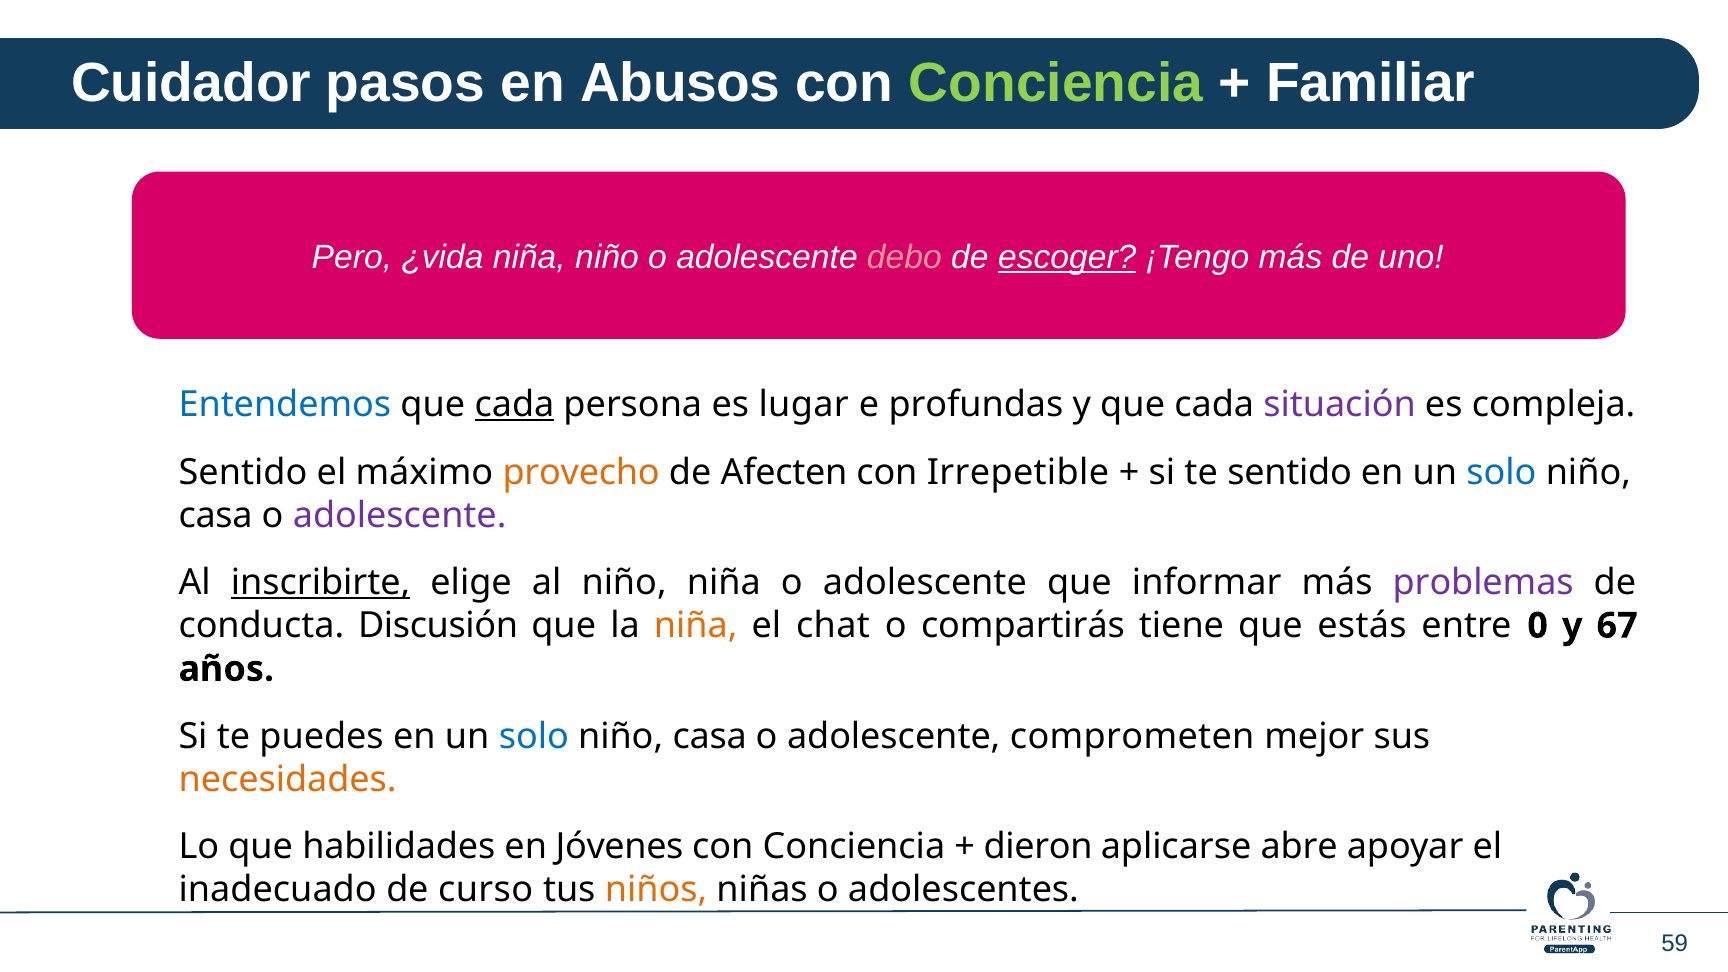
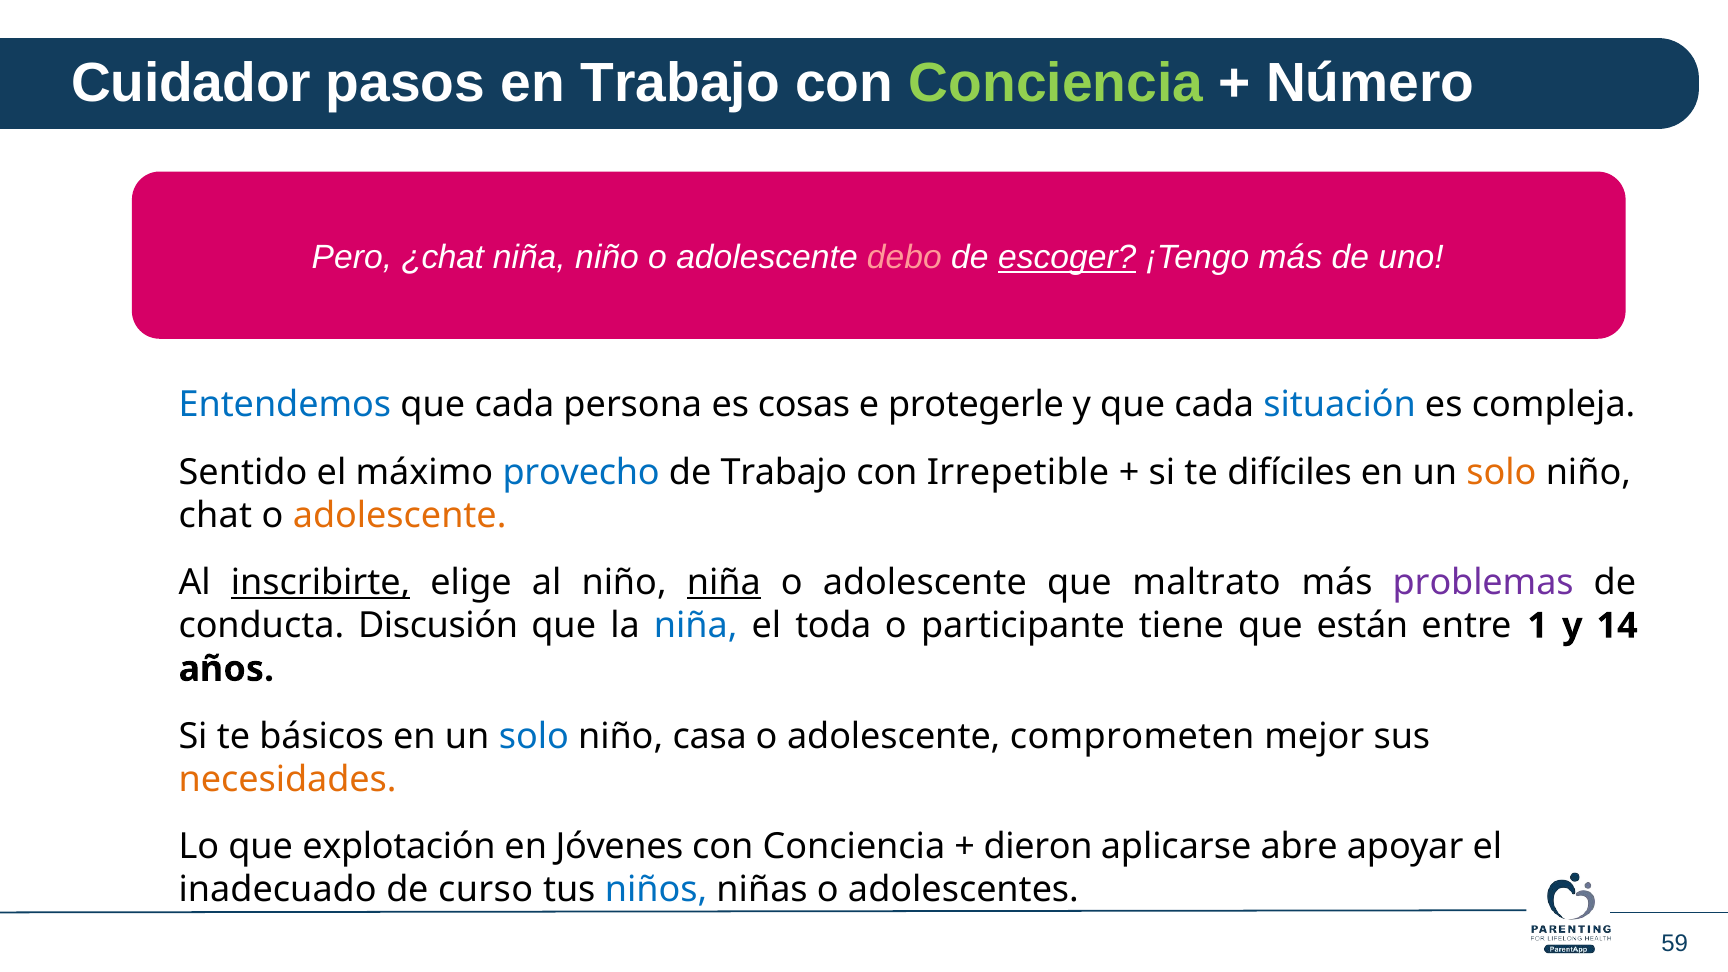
en Abusos: Abusos -> Trabajo
Familiar: Familiar -> Número
¿vida: ¿vida -> ¿chat
cada at (514, 405) underline: present -> none
lugar: lugar -> cosas
profundas: profundas -> protegerle
situación colour: purple -> blue
provecho colour: orange -> blue
de Afecten: Afecten -> Trabajo
te sentido: sentido -> difíciles
solo at (1501, 472) colour: blue -> orange
casa at (216, 515): casa -> chat
adolescente at (400, 515) colour: purple -> orange
niña at (724, 583) underline: none -> present
informar: informar -> maltrato
niña at (696, 626) colour: orange -> blue
chat: chat -> toda
compartirás: compartirás -> participante
estás: estás -> están
0: 0 -> 1
67: 67 -> 14
puedes: puedes -> básicos
habilidades: habilidades -> explotación
niños colour: orange -> blue
